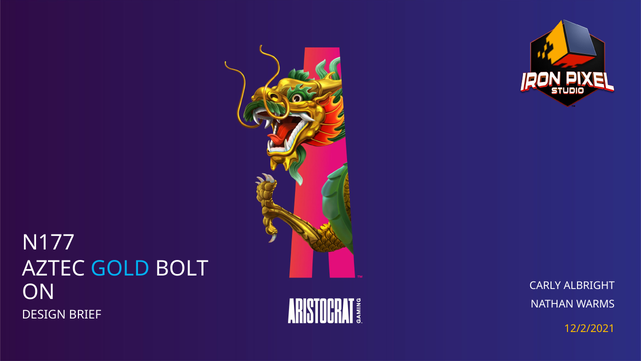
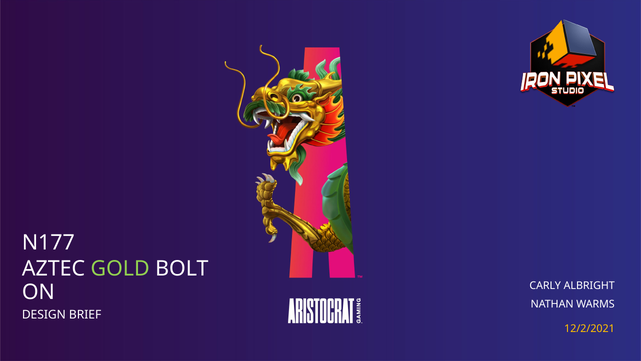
GOLD colour: light blue -> light green
